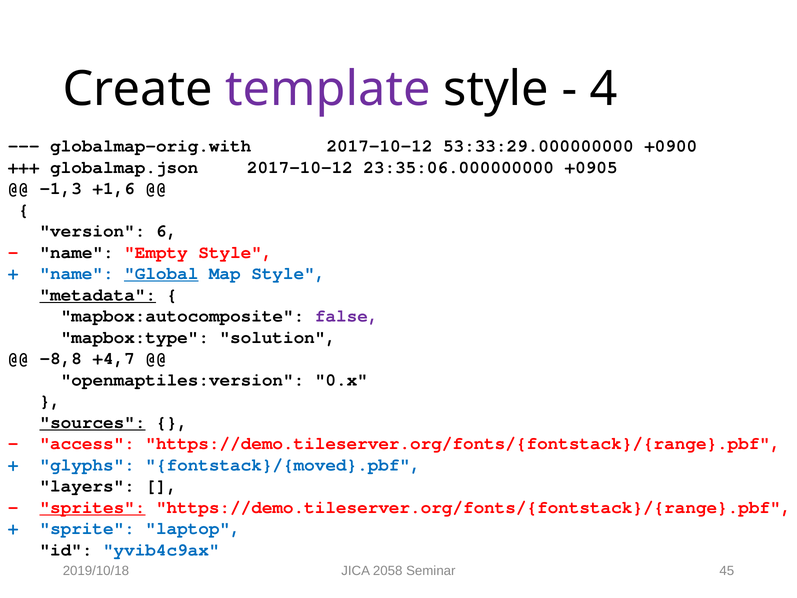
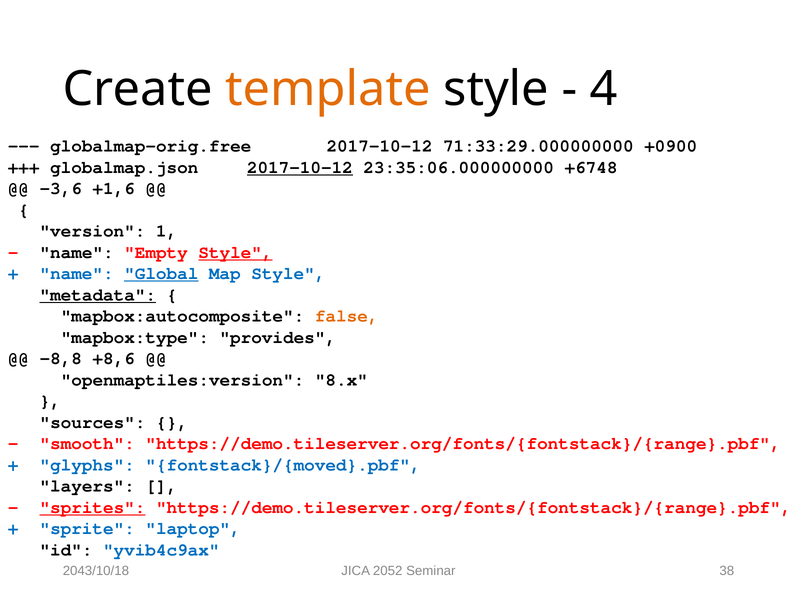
template colour: purple -> orange
globalmap-orig.with: globalmap-orig.with -> globalmap-orig.free
53:33:29.000000000: 53:33:29.000000000 -> 71:33:29.000000000
2017-10-12 at (300, 167) underline: none -> present
+0905: +0905 -> +6748
-1,3: -1,3 -> -3,6
6: 6 -> 1
Style at (235, 252) underline: none -> present
false colour: purple -> orange
solution: solution -> provides
+4,7: +4,7 -> +8,6
0.x: 0.x -> 8.x
sources underline: present -> none
access: access -> smooth
2019/10/18: 2019/10/18 -> 2043/10/18
2058: 2058 -> 2052
45: 45 -> 38
